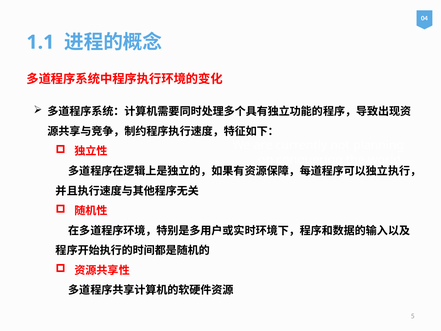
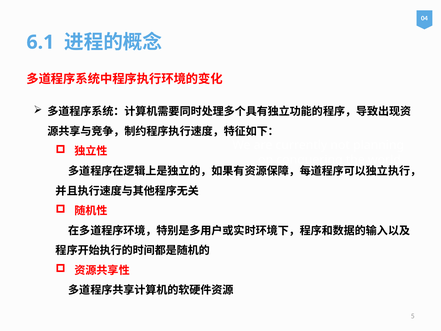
1.1: 1.1 -> 6.1
